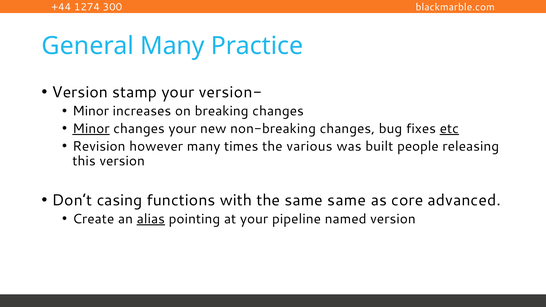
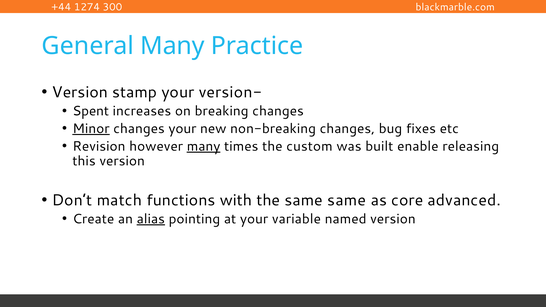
Minor at (91, 111): Minor -> Spent
etc underline: present -> none
many at (204, 146) underline: none -> present
various: various -> custom
people: people -> enable
casing: casing -> match
pipeline: pipeline -> variable
